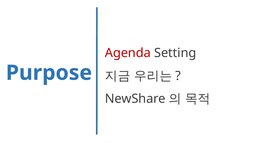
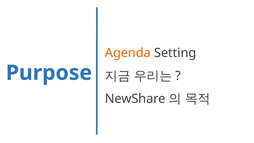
Agenda colour: red -> orange
